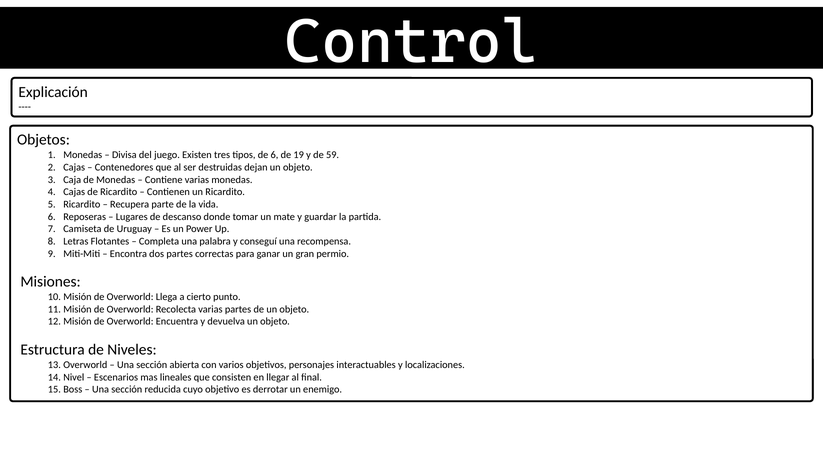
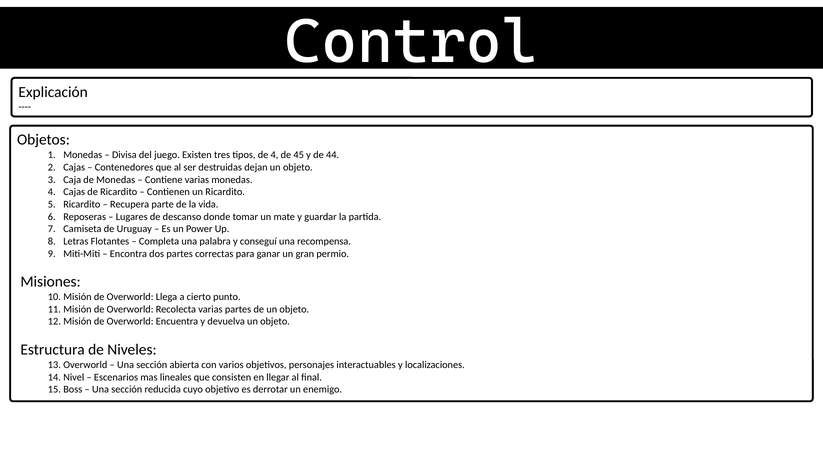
de 6: 6 -> 4
19: 19 -> 45
59: 59 -> 44
